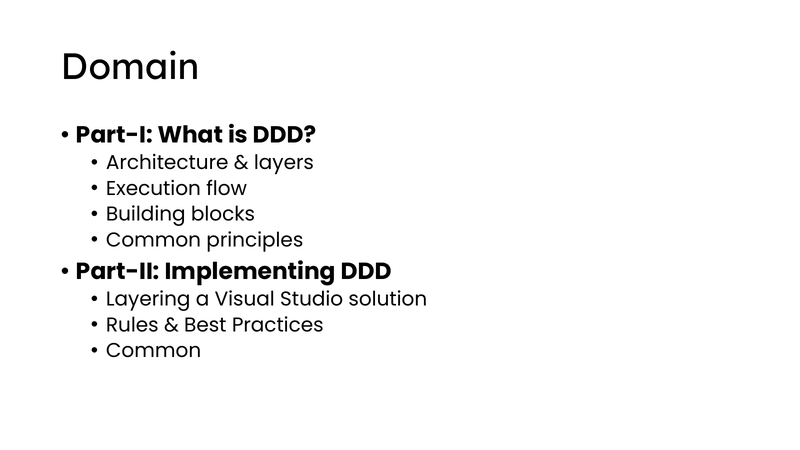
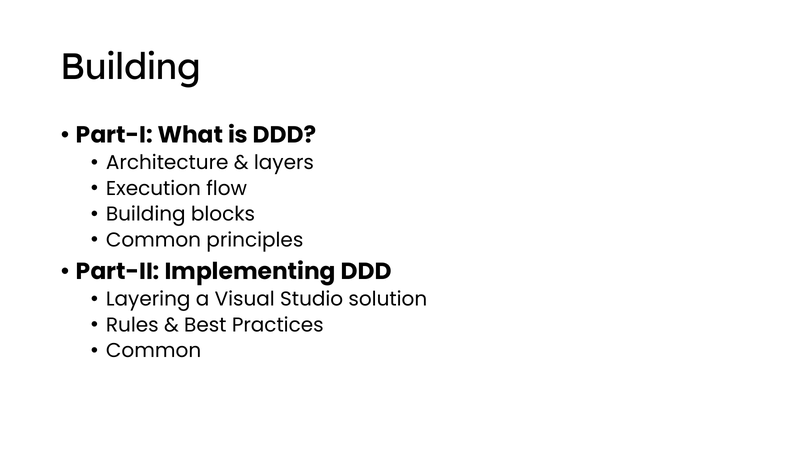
Domain at (130, 67): Domain -> Building
